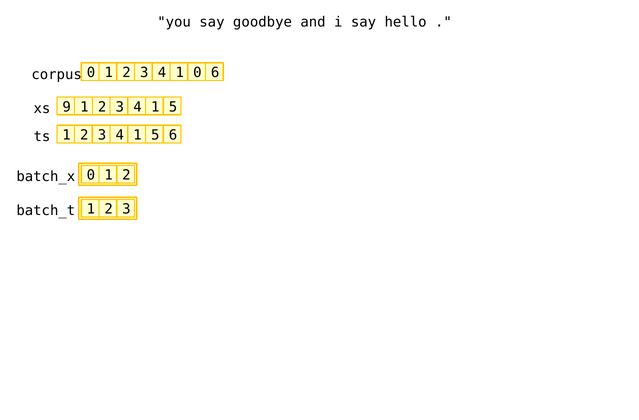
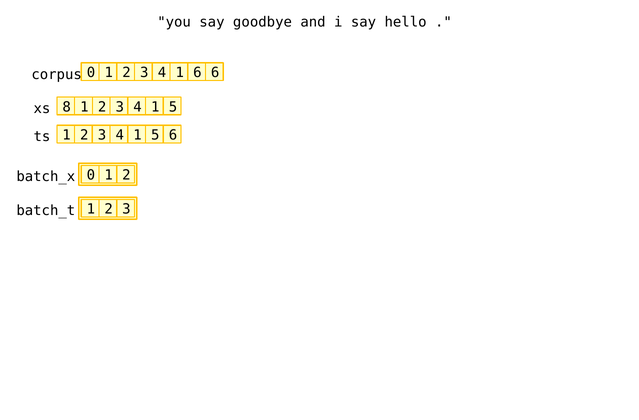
1 0: 0 -> 6
9: 9 -> 8
